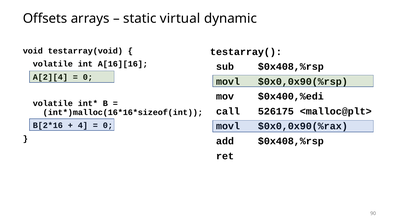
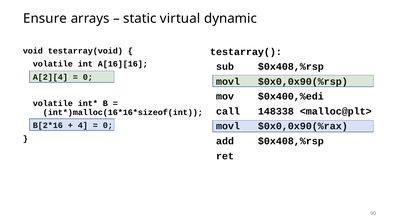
Offsets: Offsets -> Ensure
526175: 526175 -> 148338
